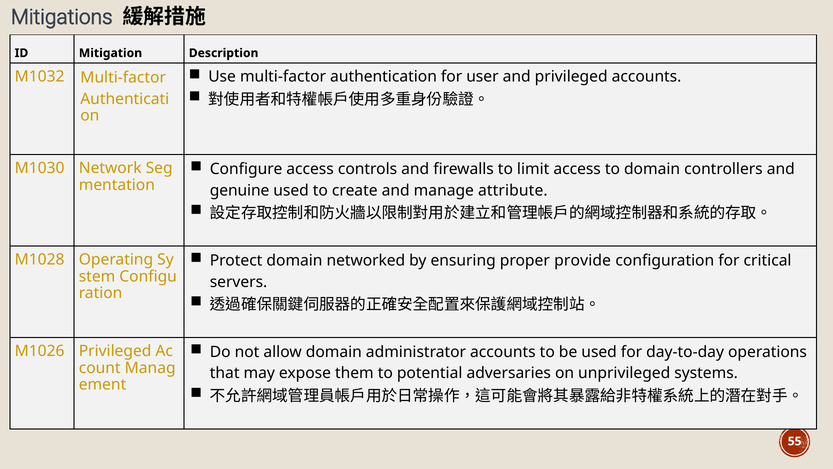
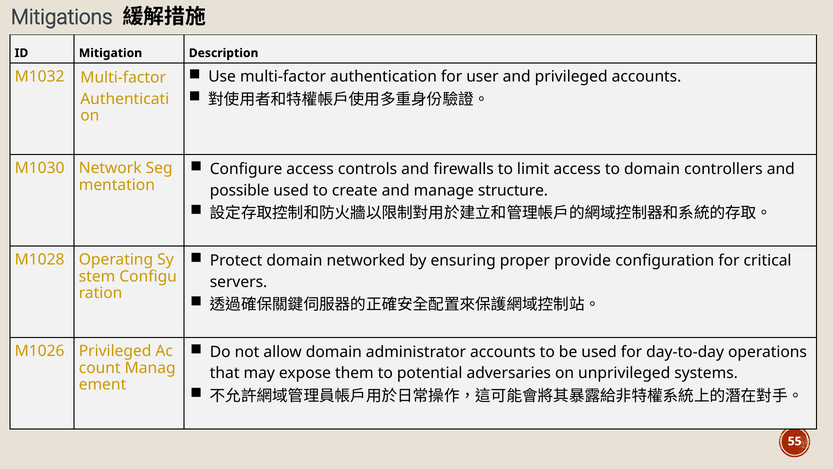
genuine: genuine -> possible
attribute: attribute -> structure
